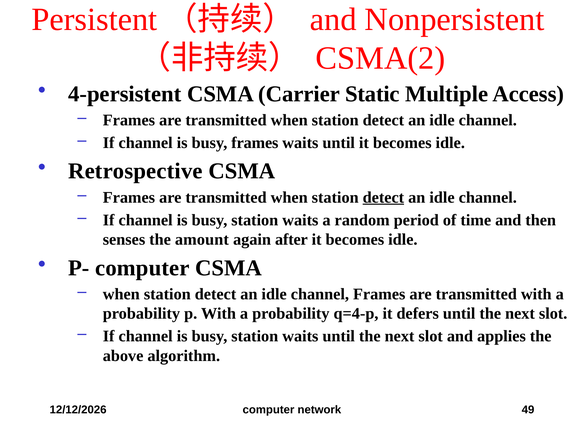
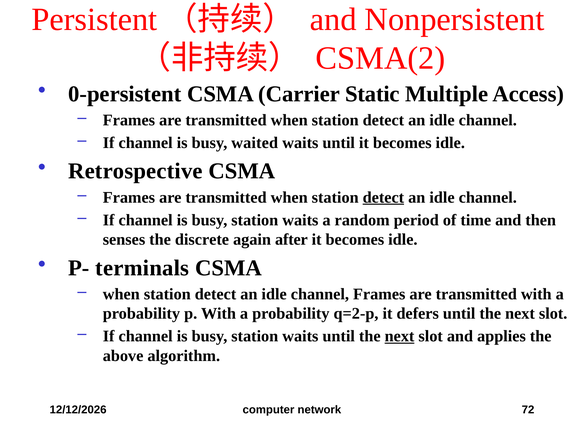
4-persistent: 4-persistent -> 0-persistent
busy frames: frames -> waited
amount: amount -> discrete
P- computer: computer -> terminals
q=4-p: q=4-p -> q=2-p
next at (400, 336) underline: none -> present
49: 49 -> 72
